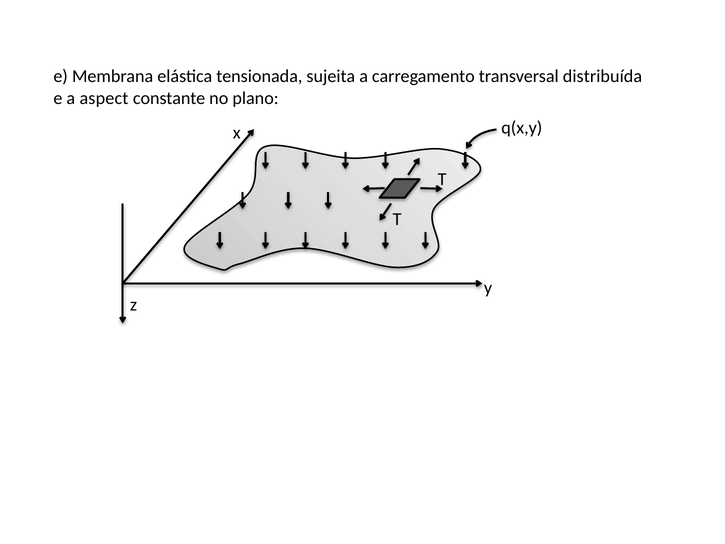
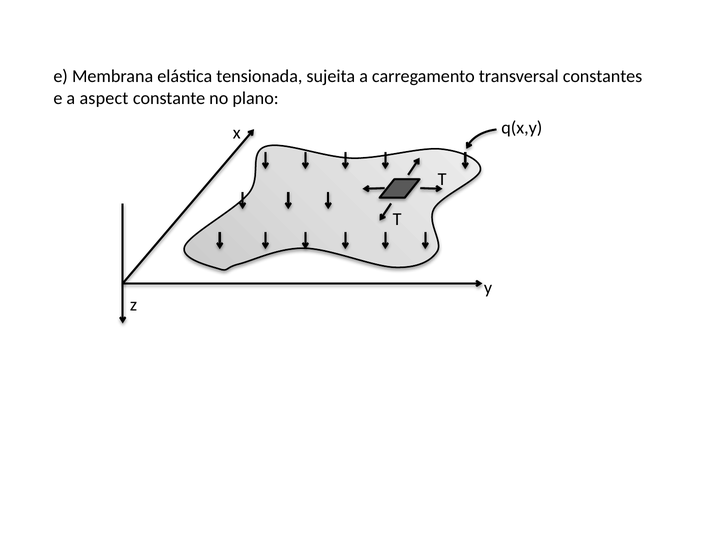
distribuída: distribuída -> constantes
